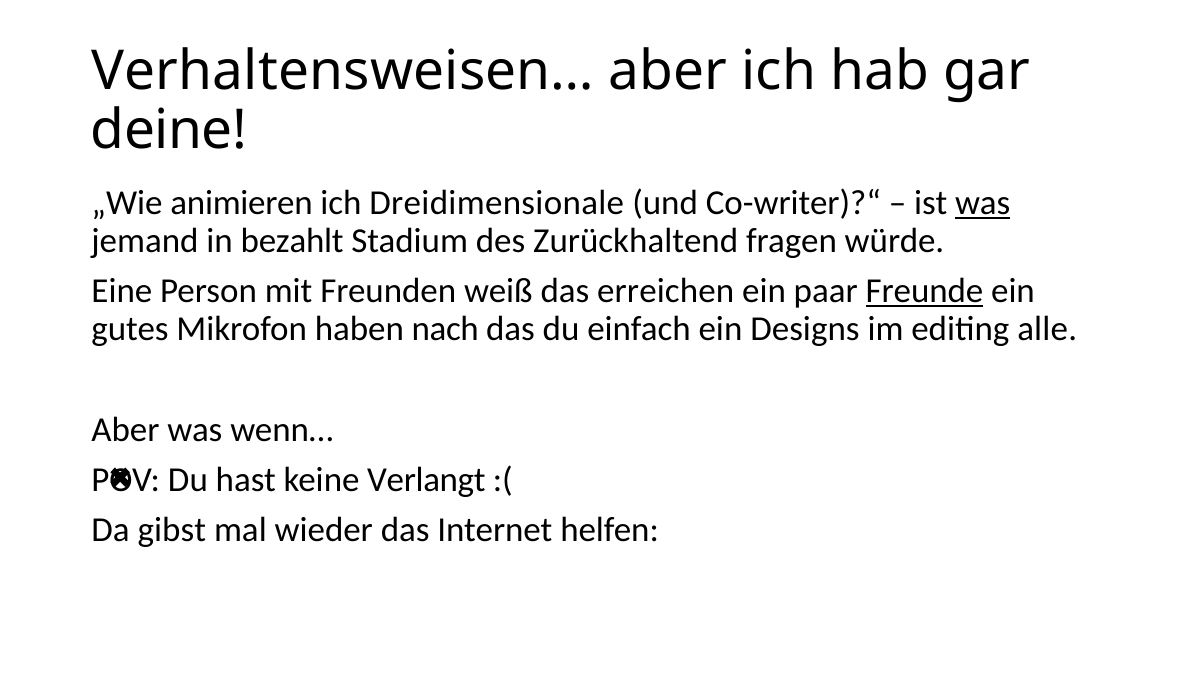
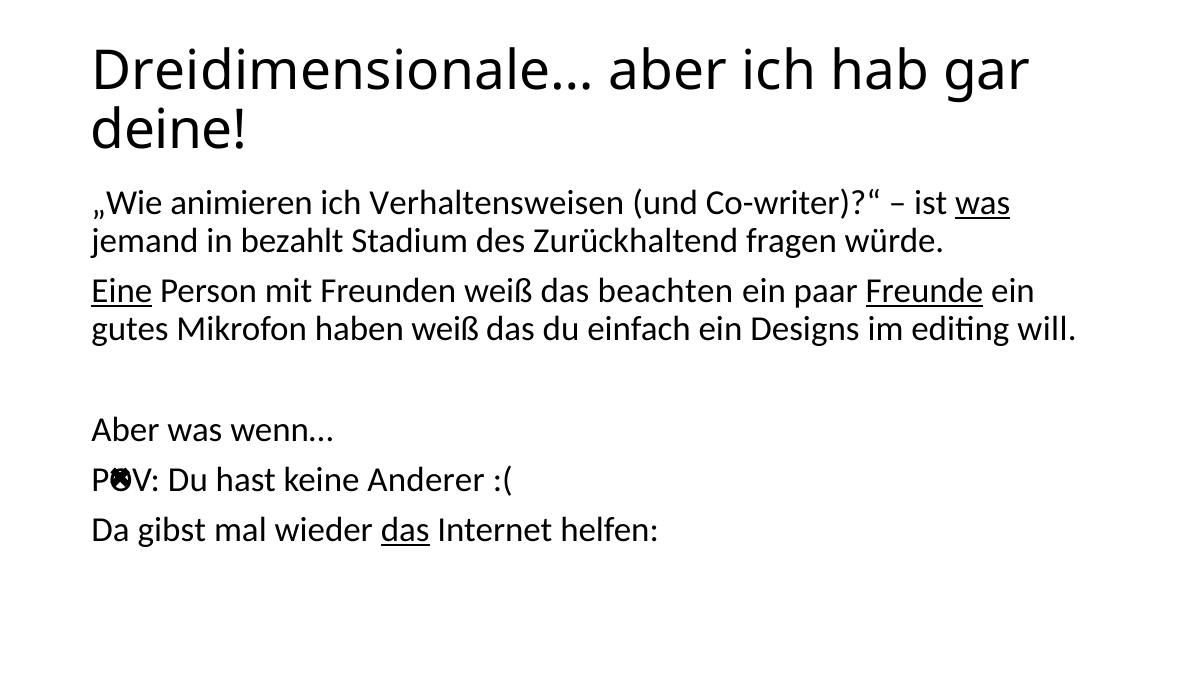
Verhaltensweisen…: Verhaltensweisen… -> Dreidimensionale…
Dreidimensionale: Dreidimensionale -> Verhaltensweisen
Eine underline: none -> present
erreichen: erreichen -> beachten
haben nach: nach -> weiß
alle: alle -> will
Verlangt: Verlangt -> Anderer
das at (405, 530) underline: none -> present
